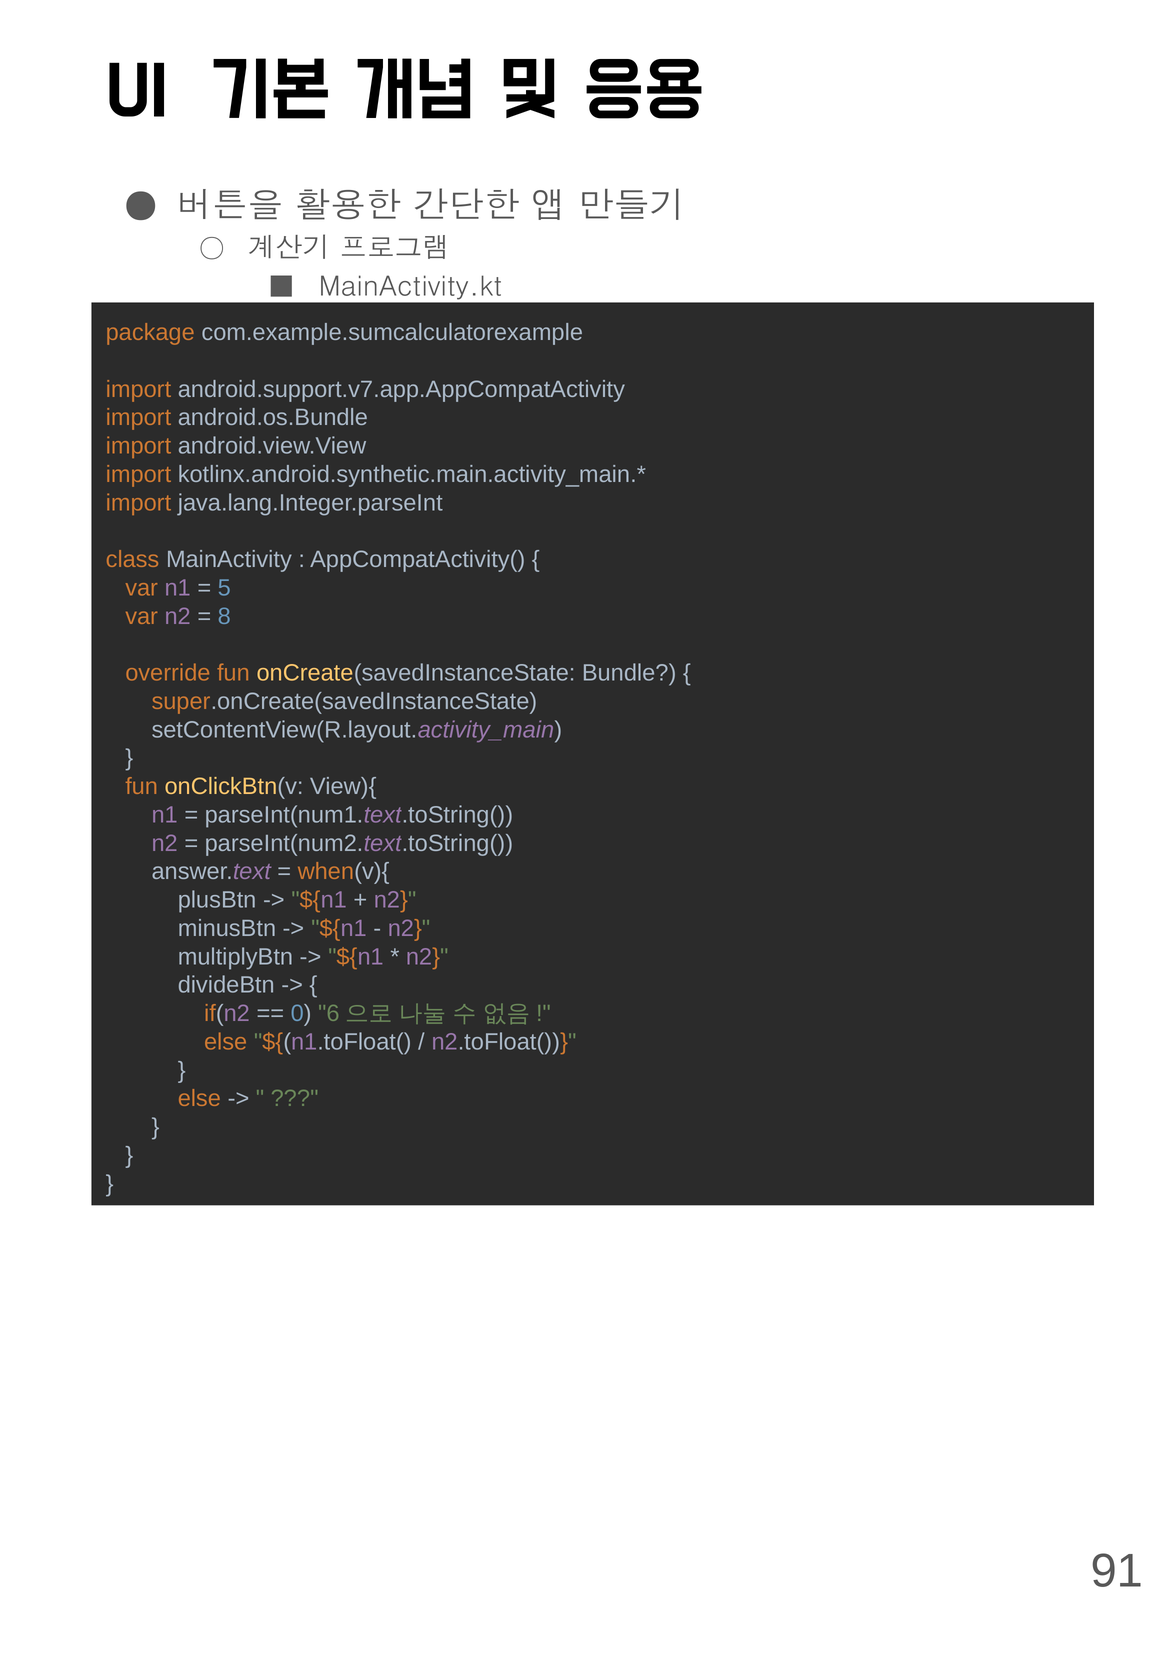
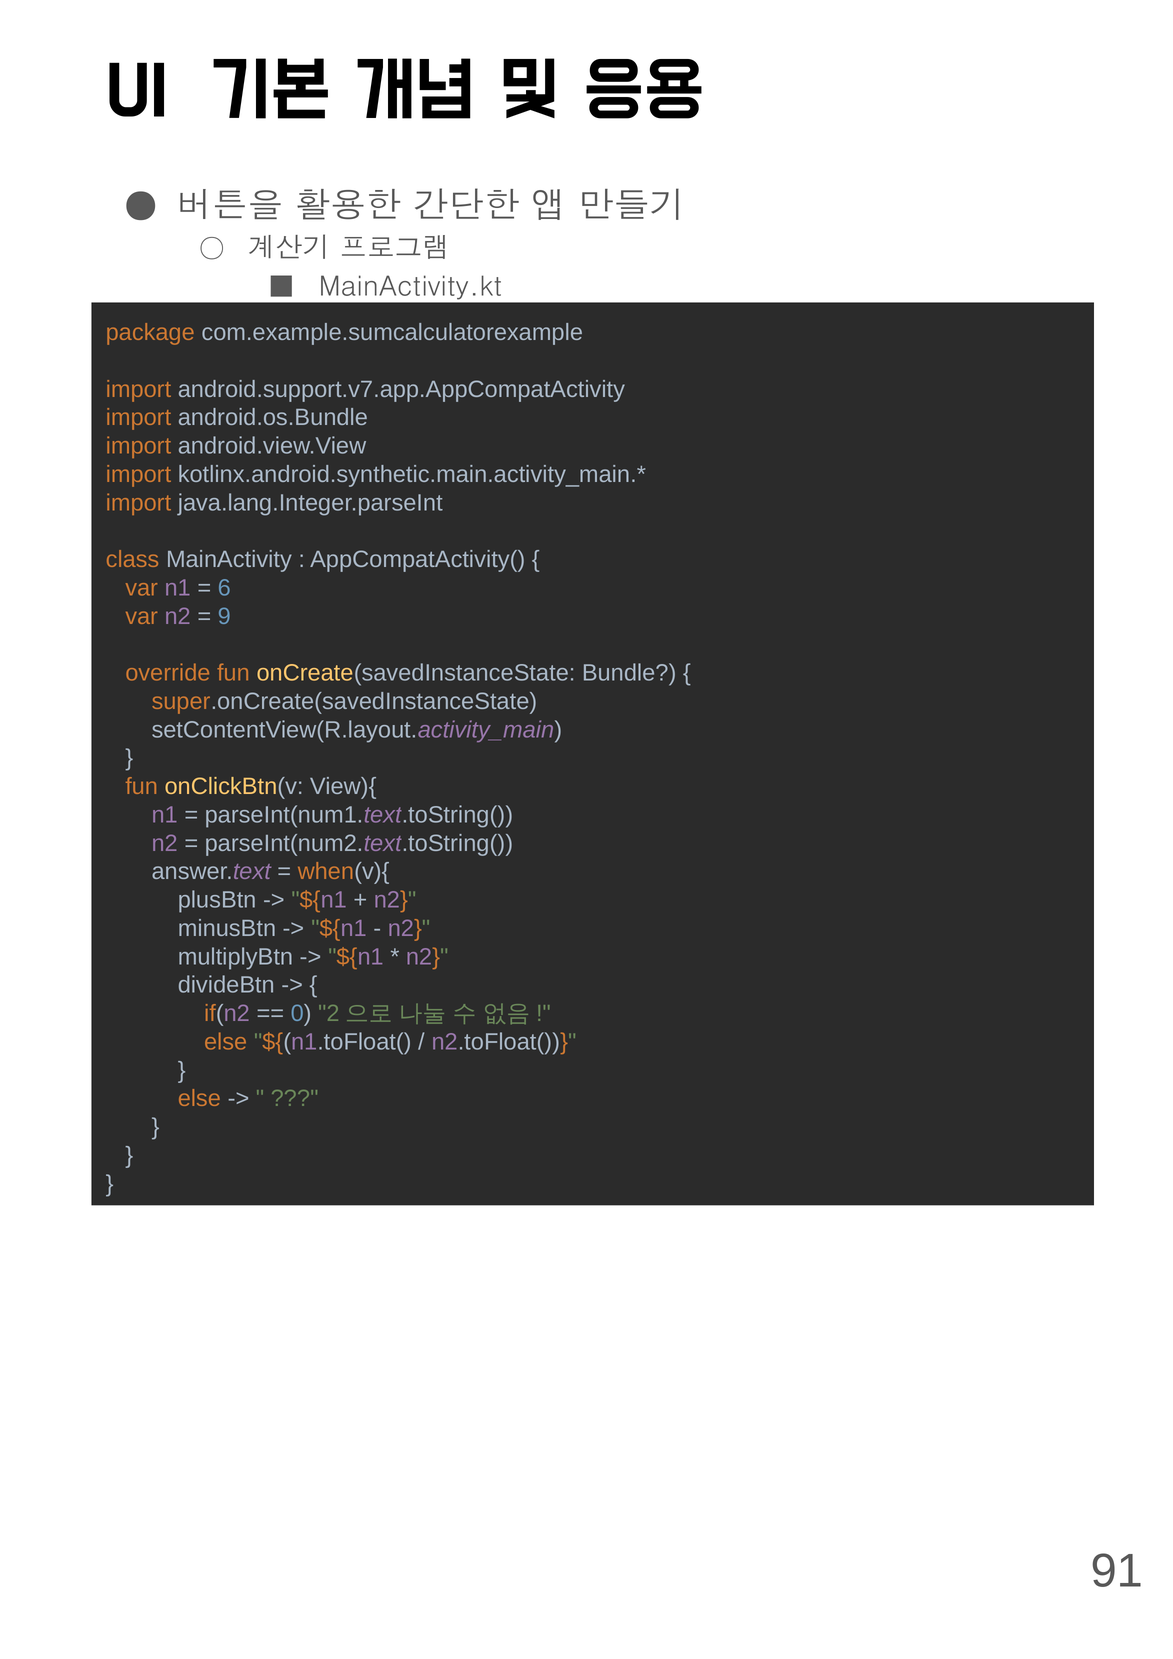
5: 5 -> 6
8: 8 -> 9
6: 6 -> 2
